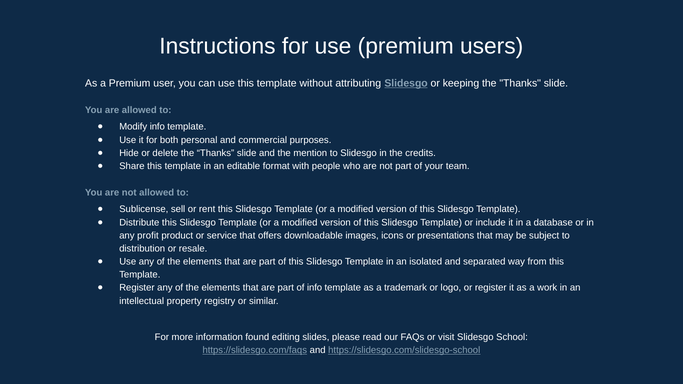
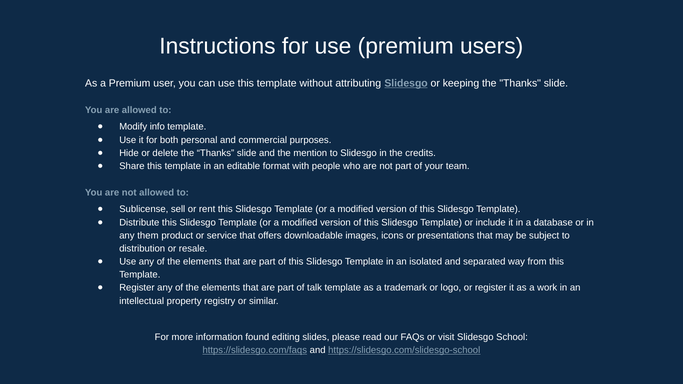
profit: profit -> them
of info: info -> talk
